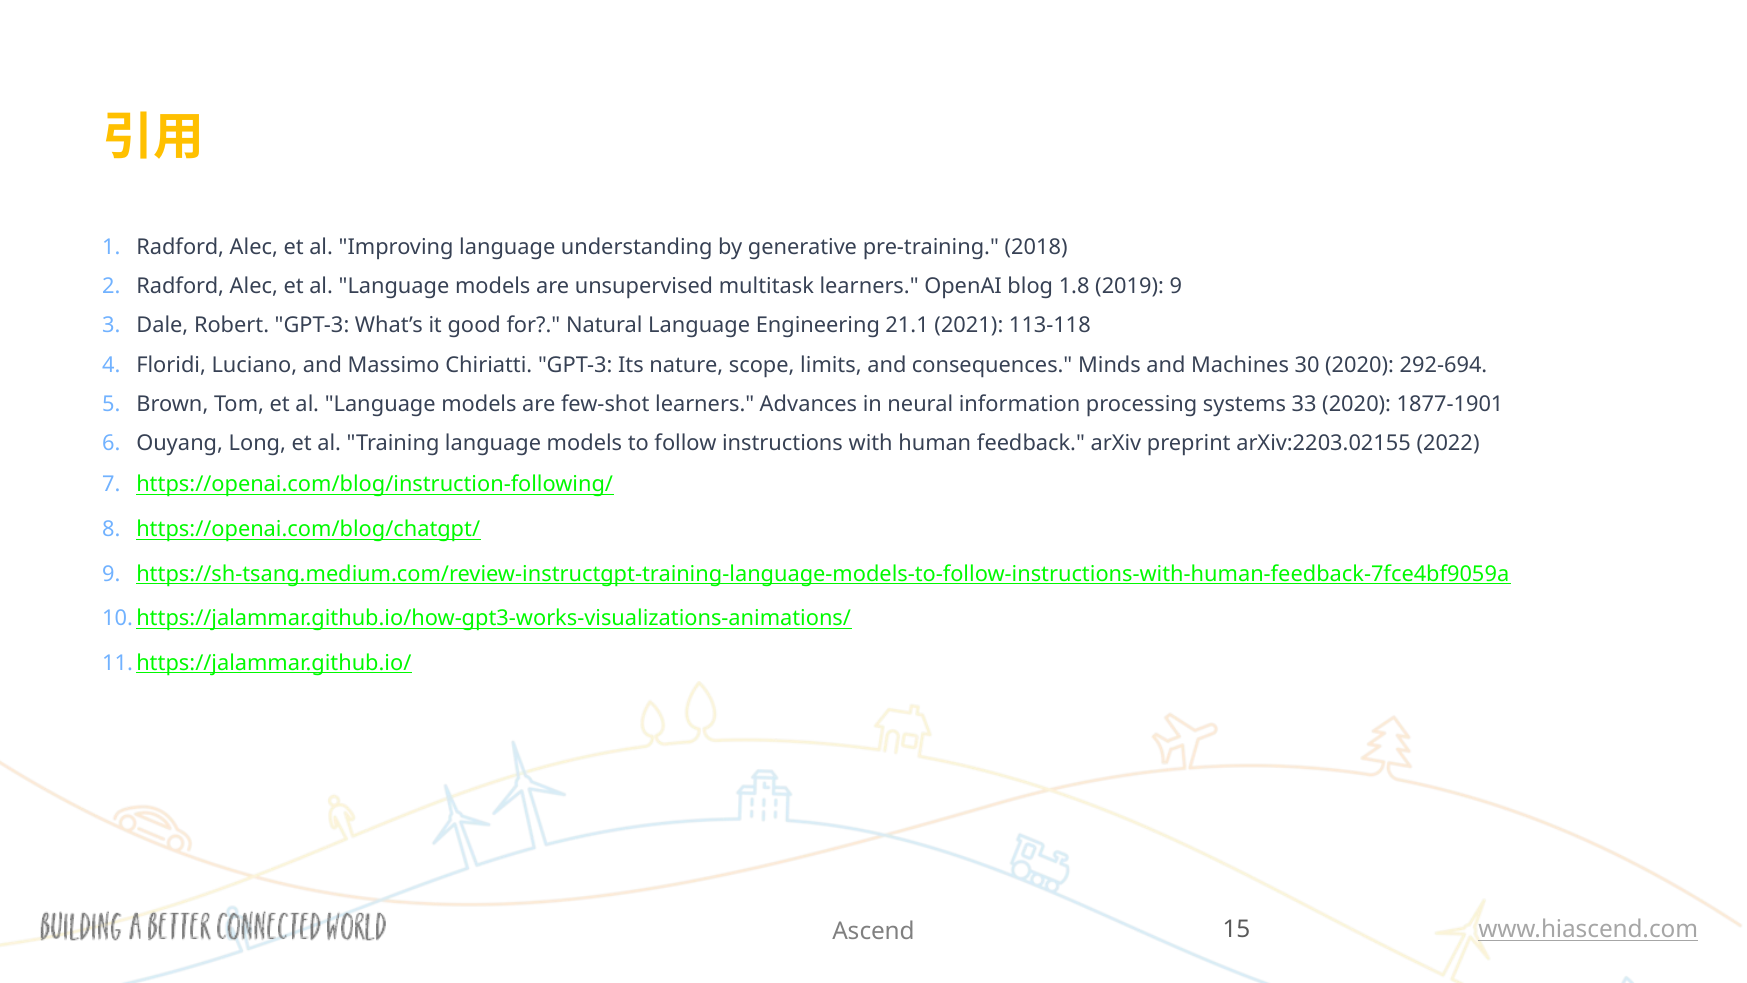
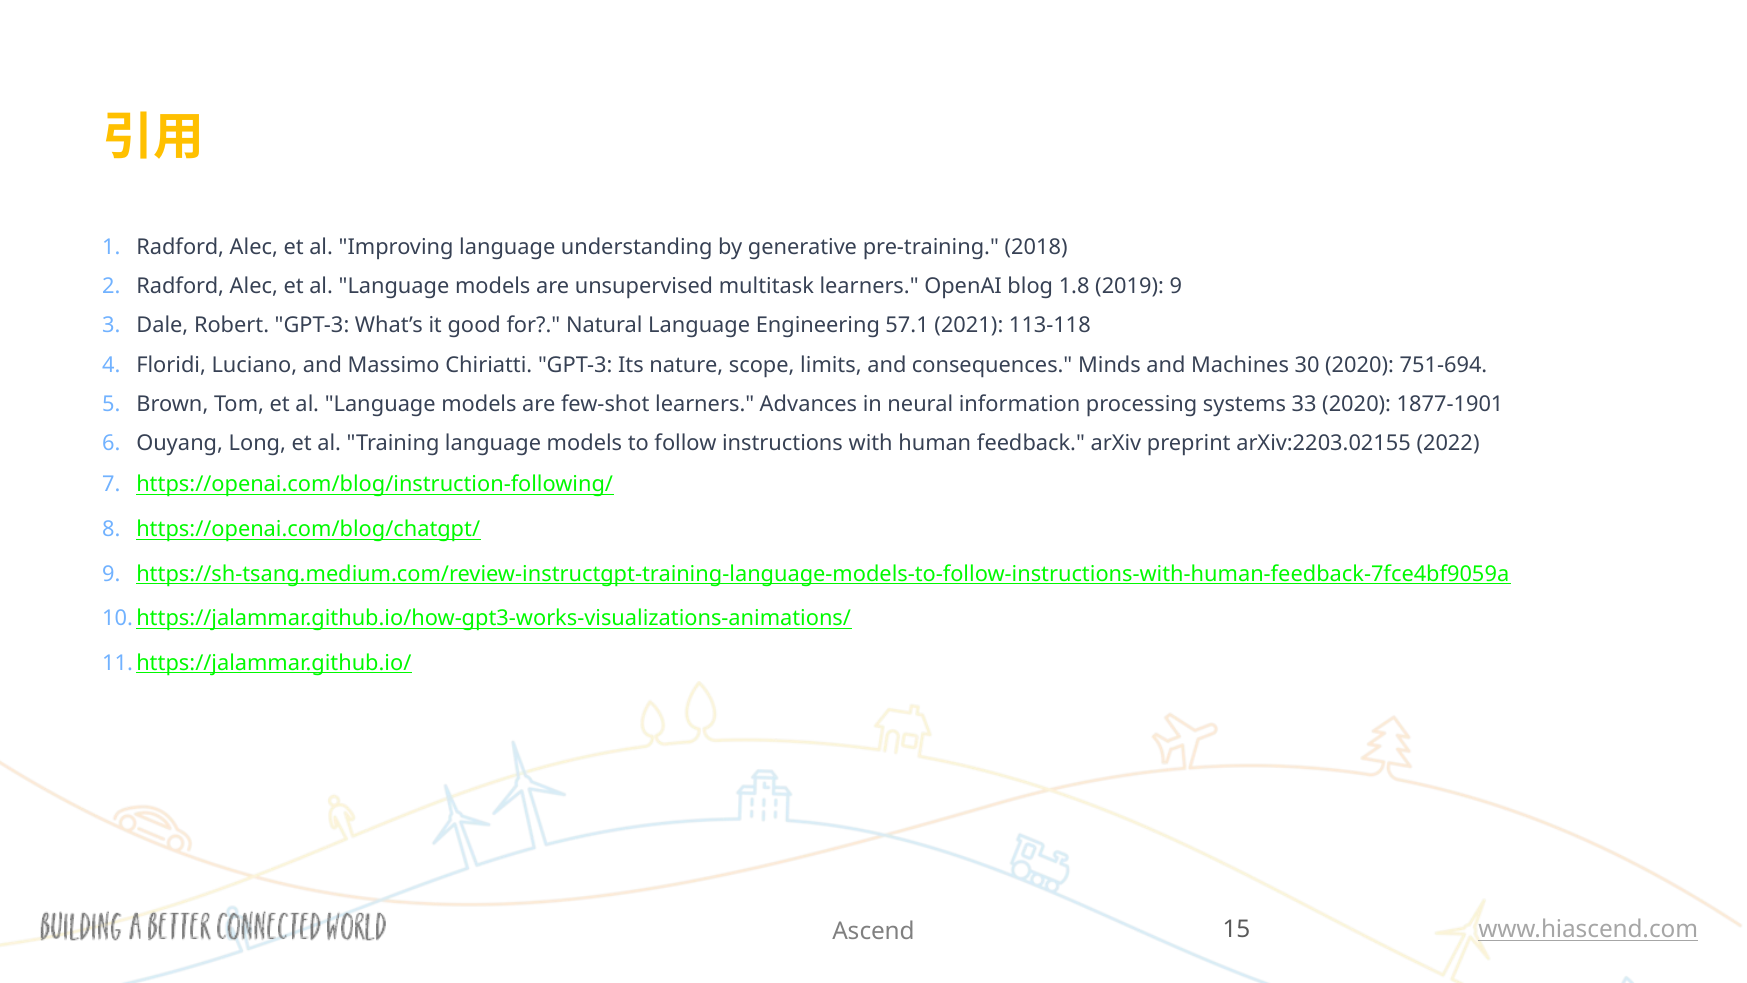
21.1: 21.1 -> 57.1
292-694: 292-694 -> 751-694
